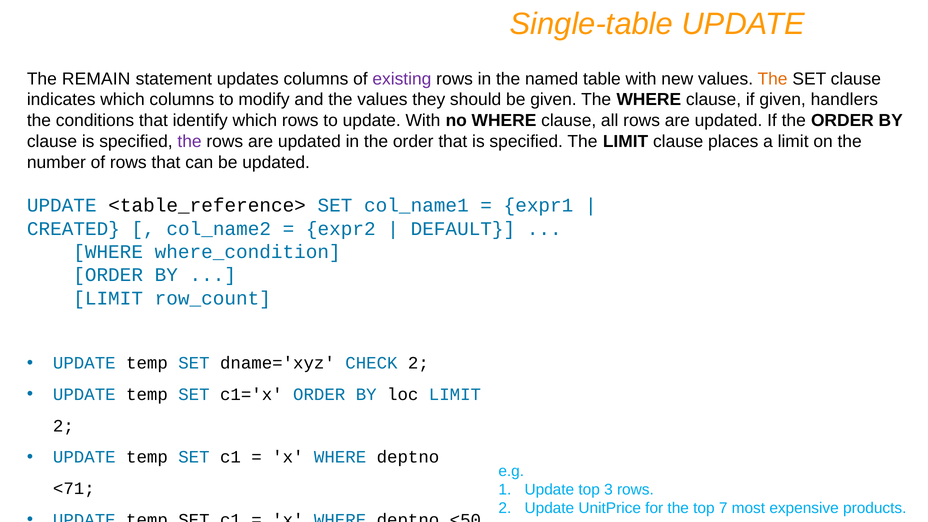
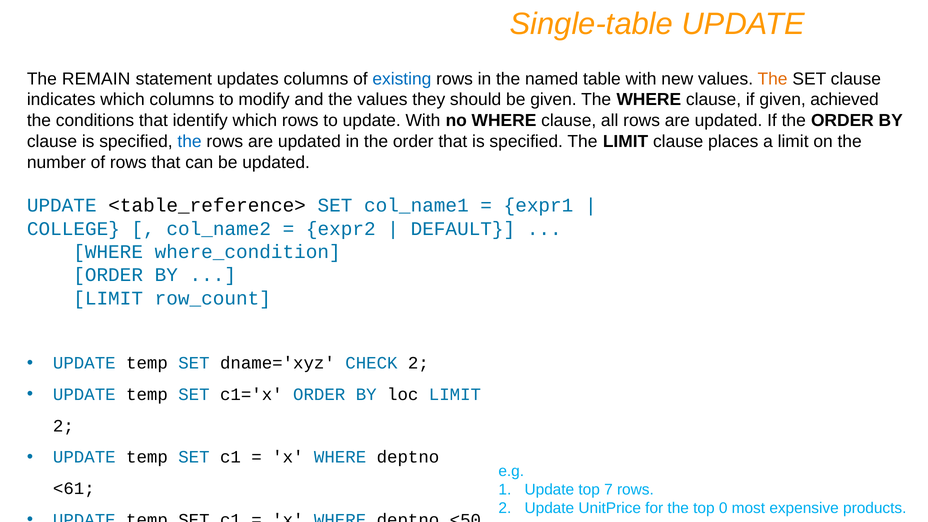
existing colour: purple -> blue
handlers: handlers -> achieved
the at (190, 141) colour: purple -> blue
CREATED: CREATED -> COLLEGE
<71: <71 -> <61
3: 3 -> 7
7: 7 -> 0
